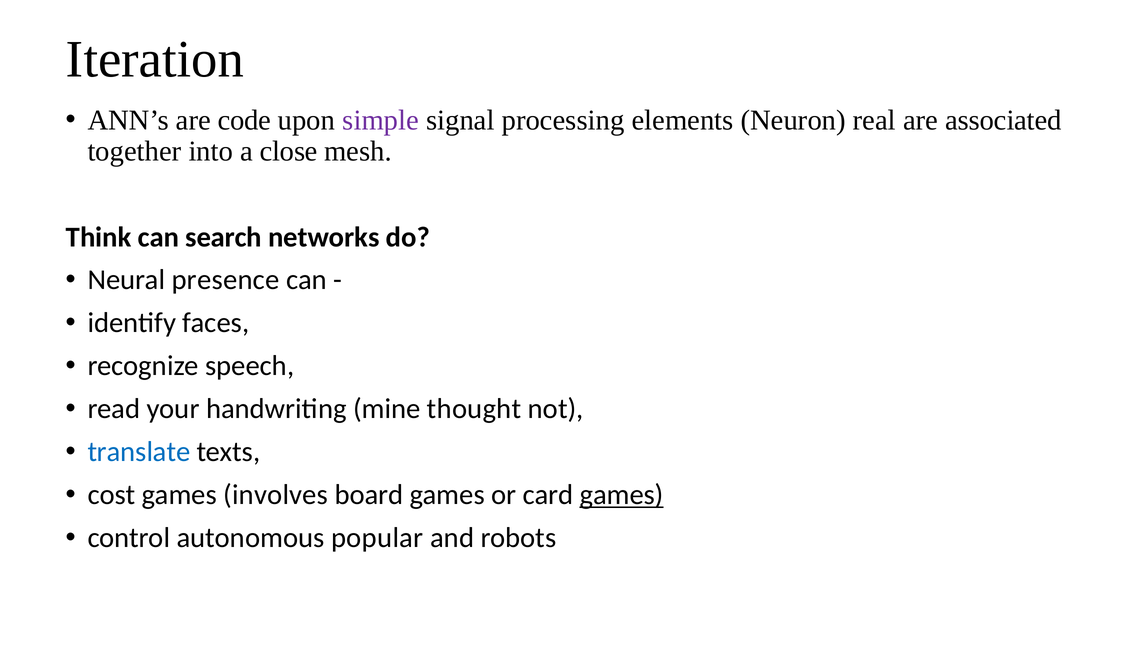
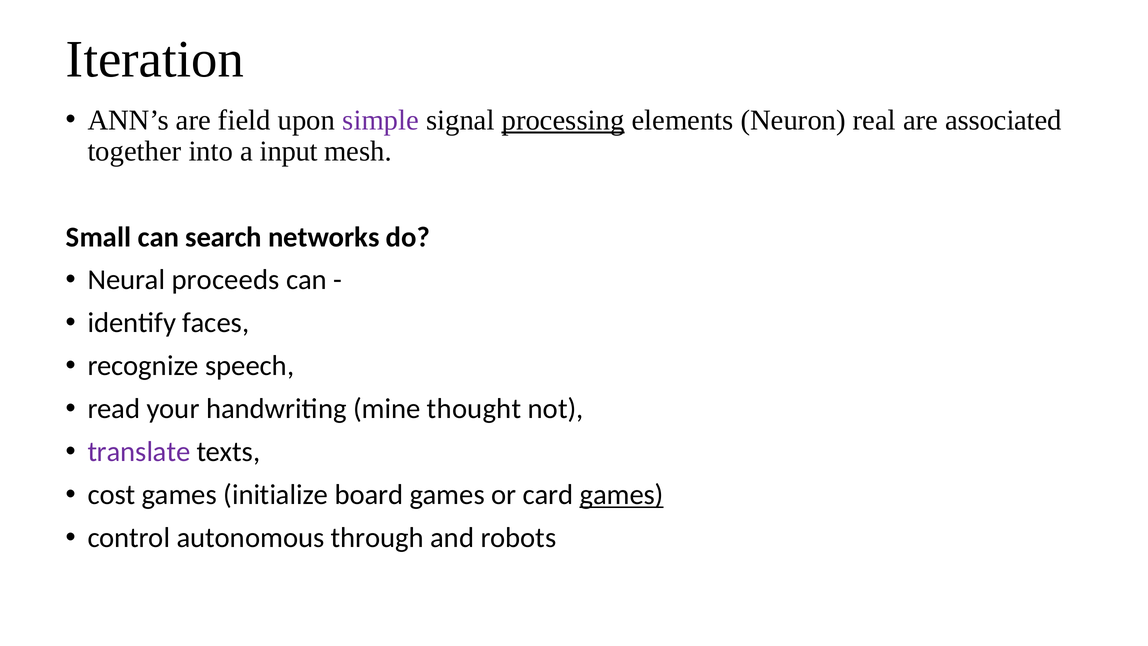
code: code -> field
processing underline: none -> present
close: close -> input
Think: Think -> Small
presence: presence -> proceeds
translate colour: blue -> purple
involves: involves -> initialize
popular: popular -> through
